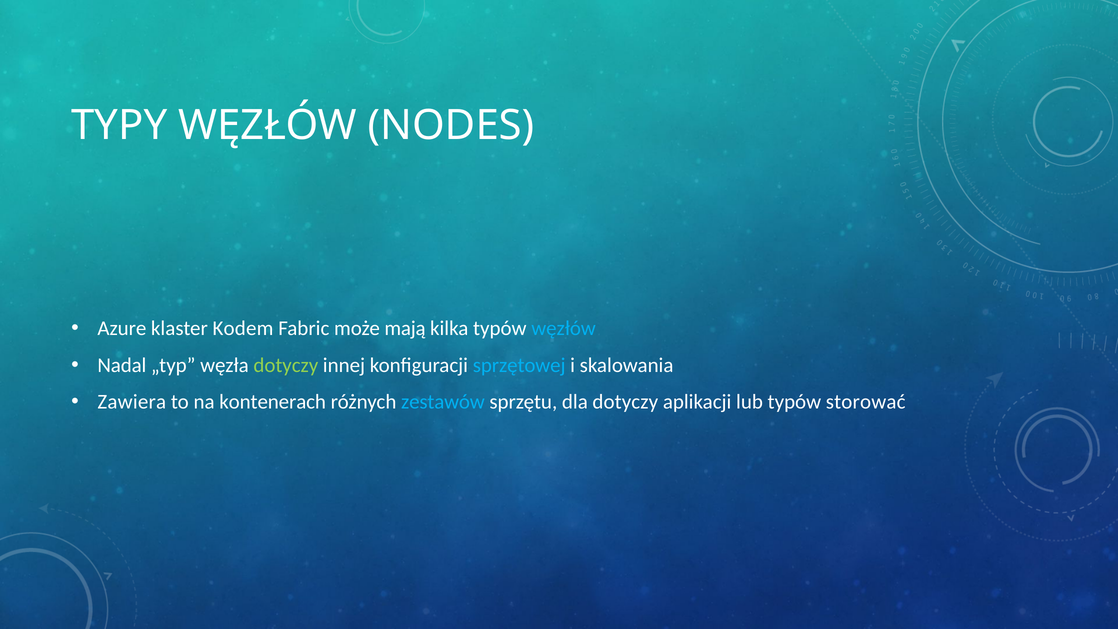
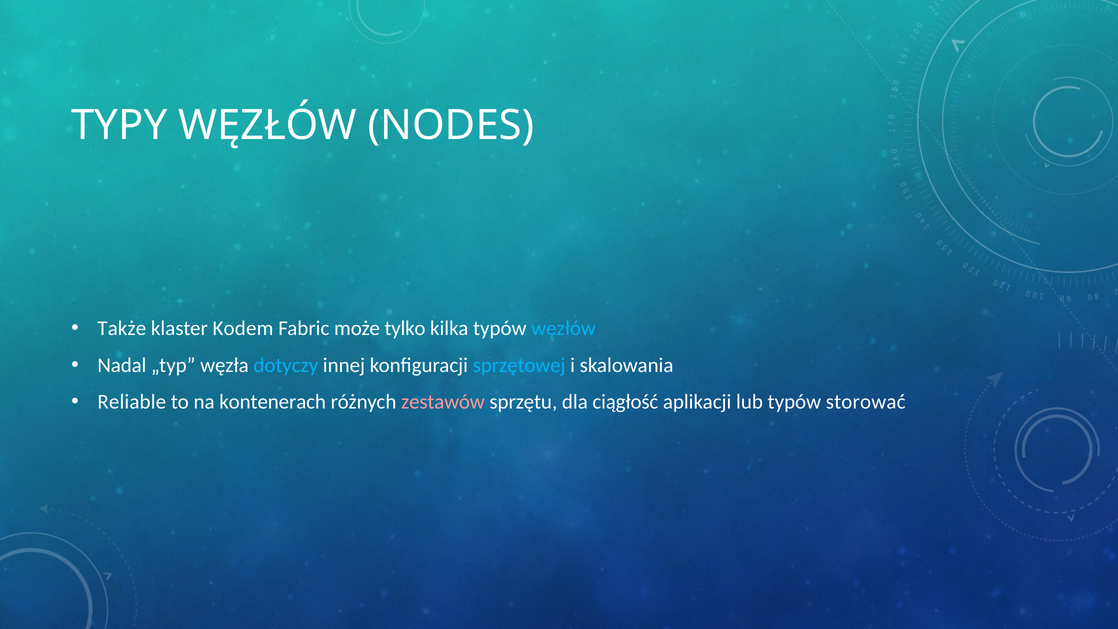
Azure: Azure -> Także
mają: mają -> tylko
dotyczy at (286, 365) colour: light green -> light blue
Zawiera: Zawiera -> Reliable
zestawów colour: light blue -> pink
dla dotyczy: dotyczy -> ciągłość
